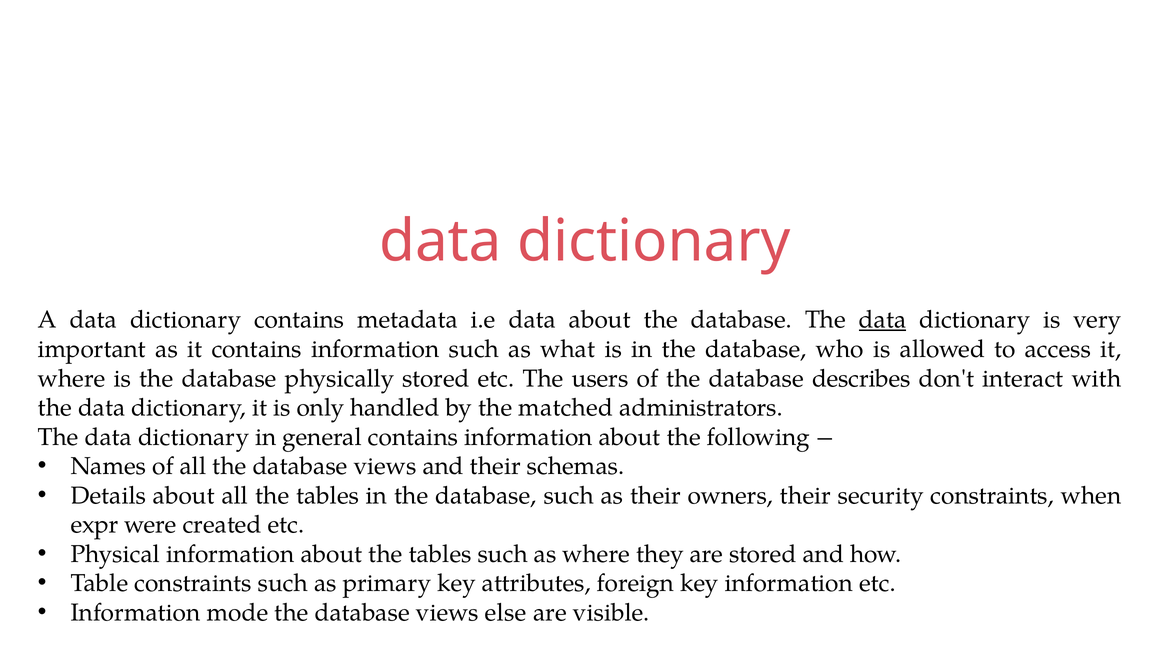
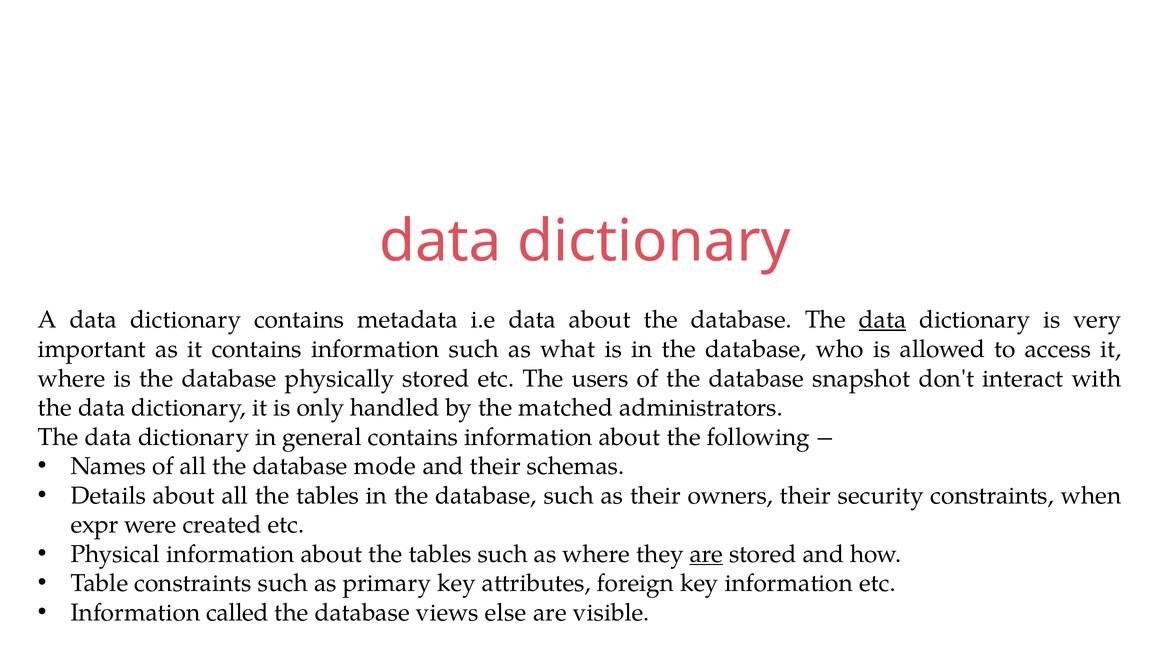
describes: describes -> snapshot
all the database views: views -> mode
are at (706, 554) underline: none -> present
mode: mode -> called
